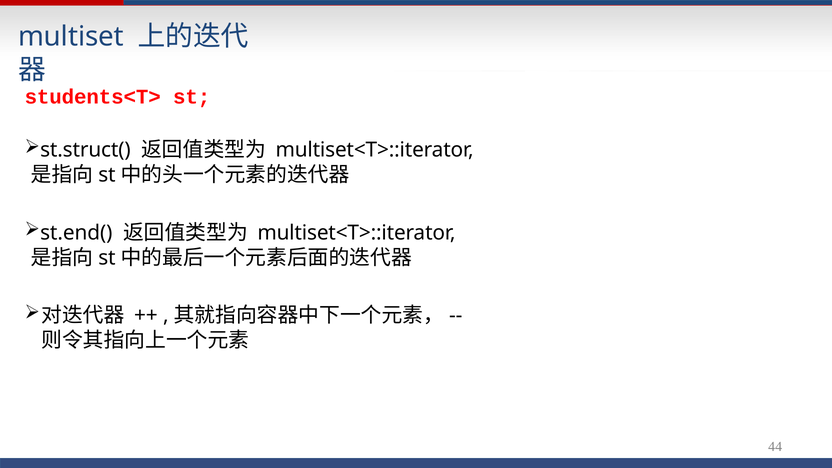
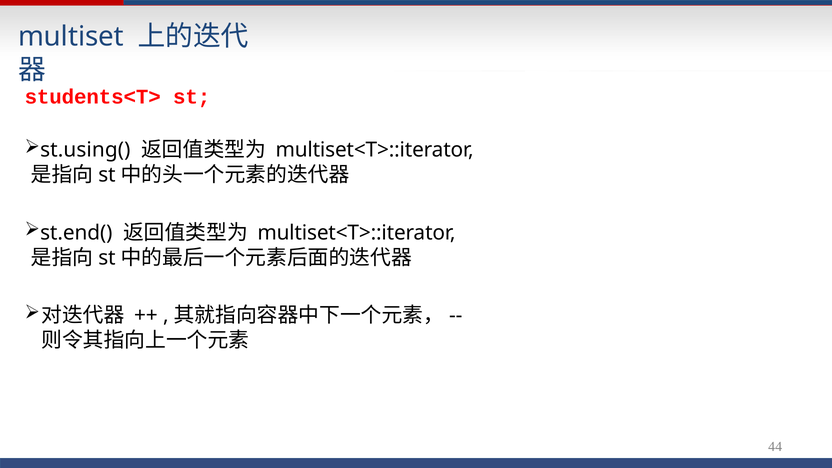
st.struct(: st.struct( -> st.using(
